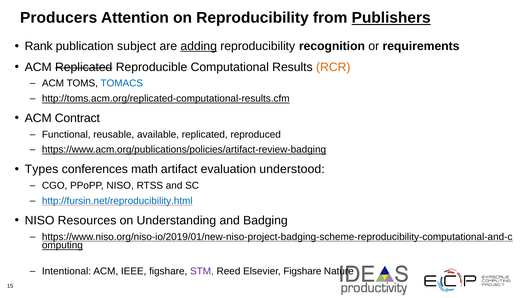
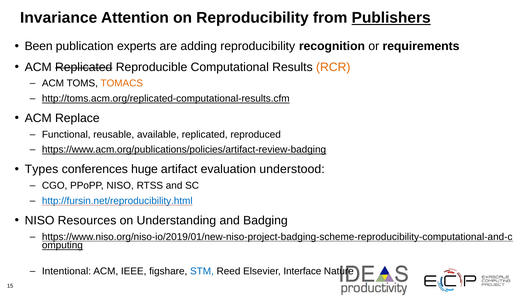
Producers: Producers -> Invariance
Rank: Rank -> Been
subject: subject -> experts
adding underline: present -> none
TOMACS colour: blue -> orange
Contract: Contract -> Replace
math: math -> huge
STM colour: purple -> blue
Elsevier Figshare: Figshare -> Interface
